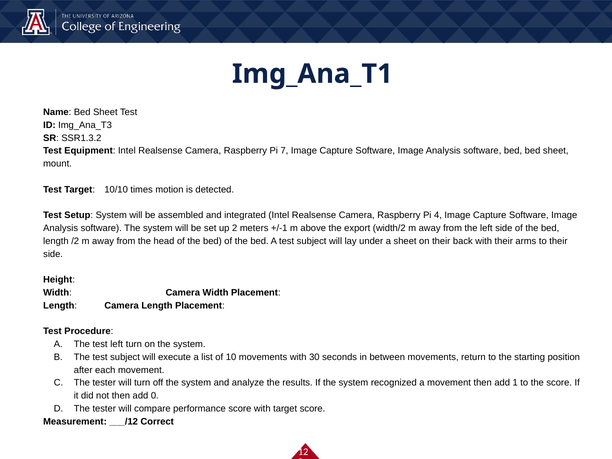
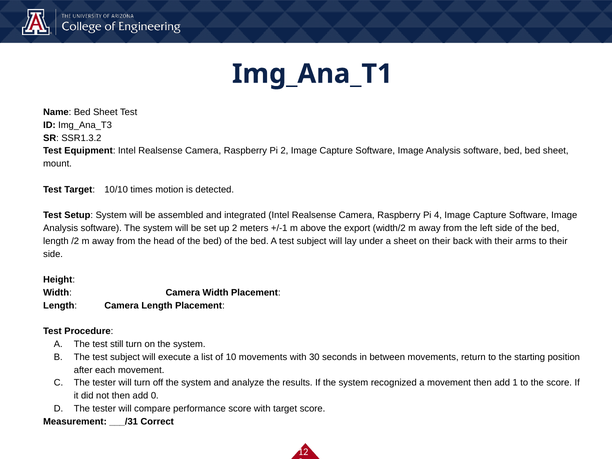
Pi 7: 7 -> 2
test left: left -> still
___/12: ___/12 -> ___/31
